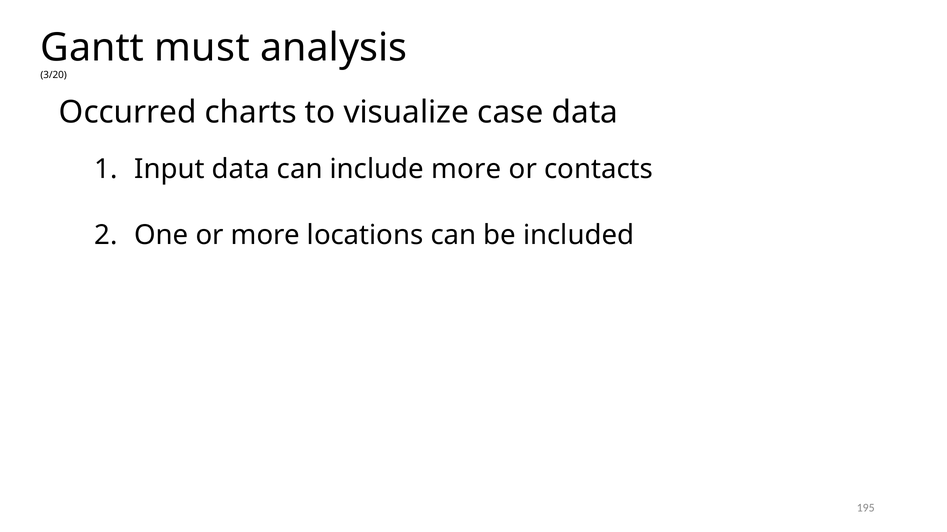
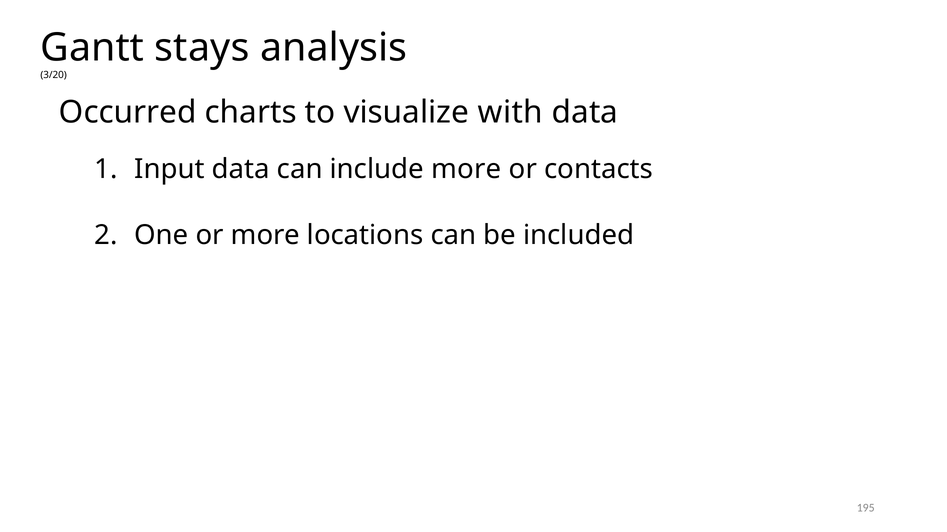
must: must -> stays
case: case -> with
